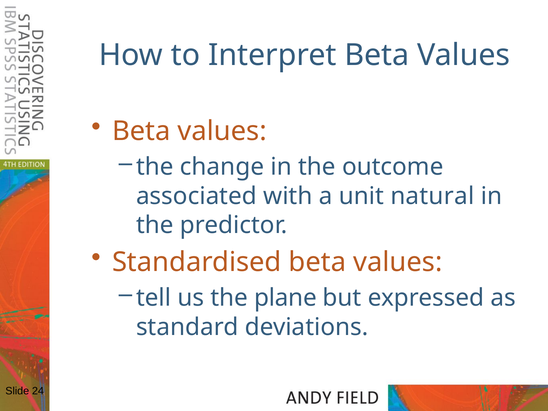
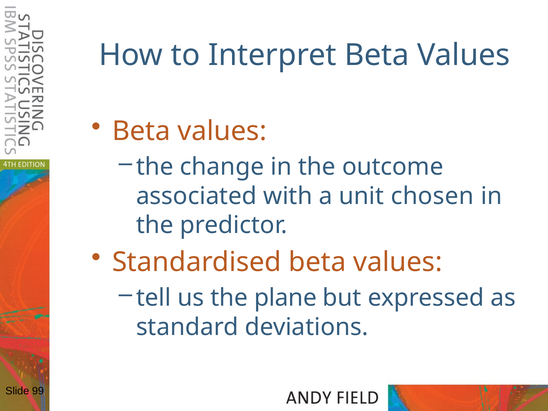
natural: natural -> chosen
24: 24 -> 99
